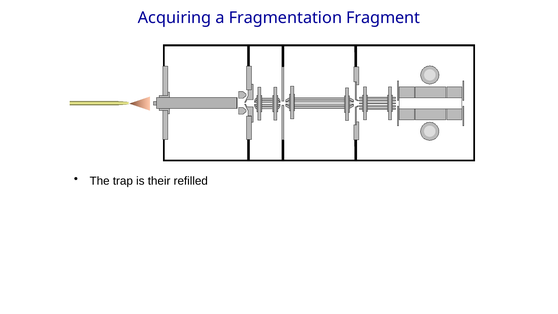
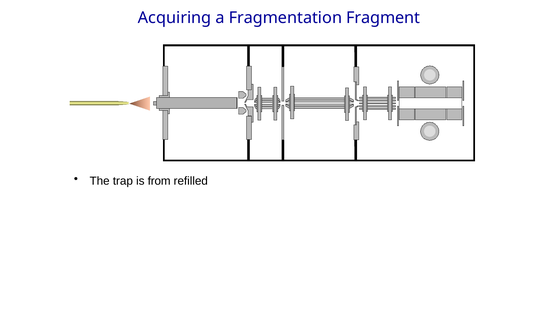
their: their -> from
